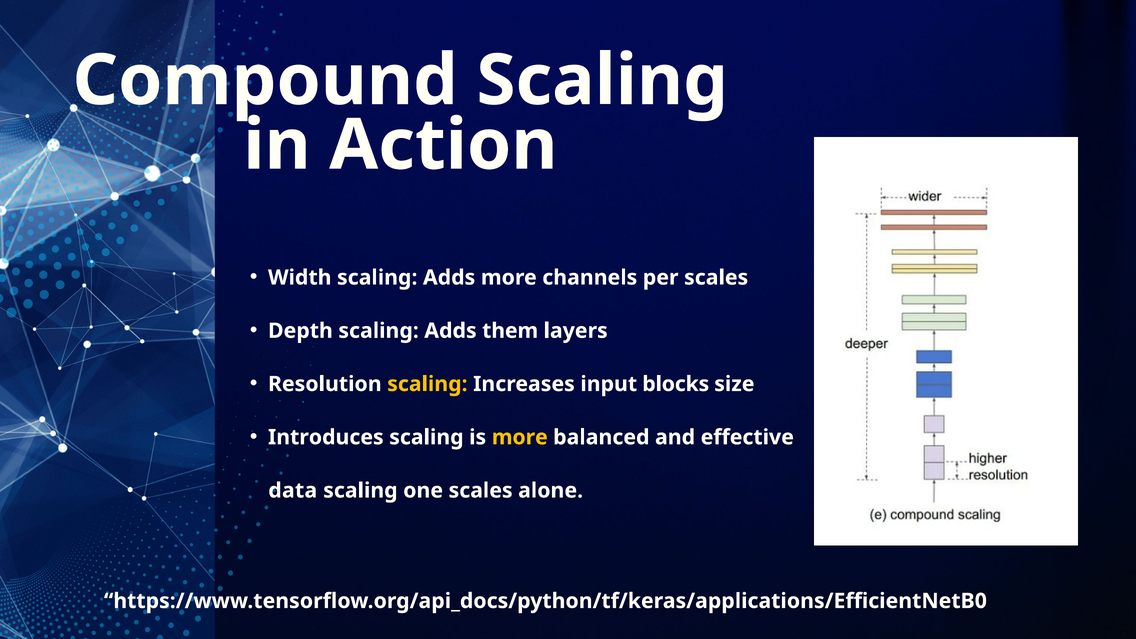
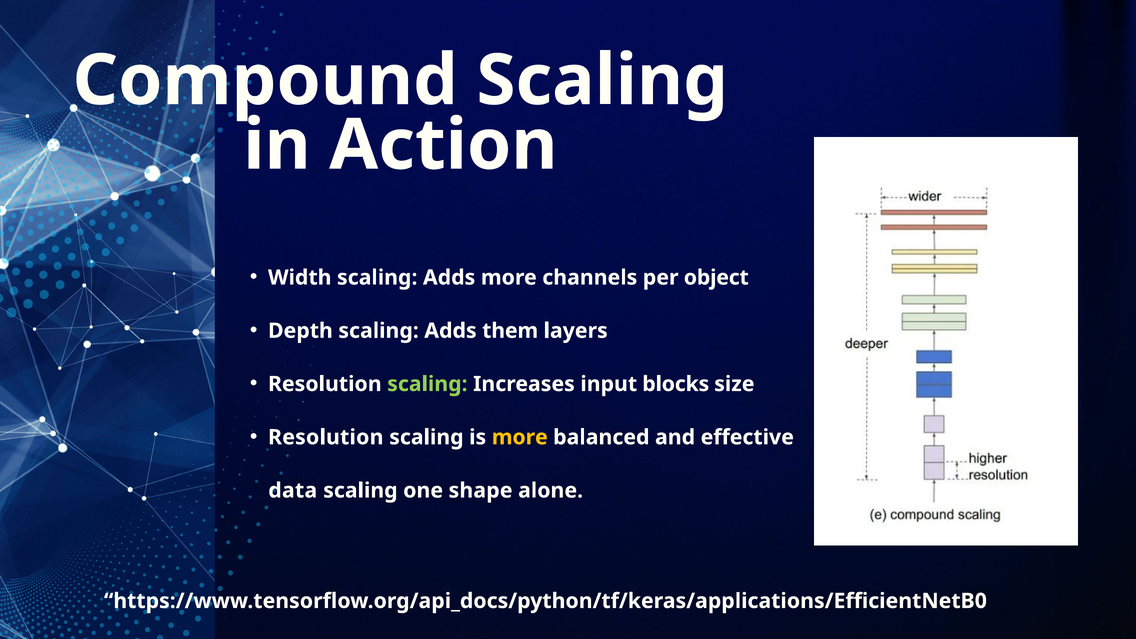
per scales: scales -> object
scaling at (427, 384) colour: yellow -> light green
Introduces at (326, 437): Introduces -> Resolution
one scales: scales -> shape
